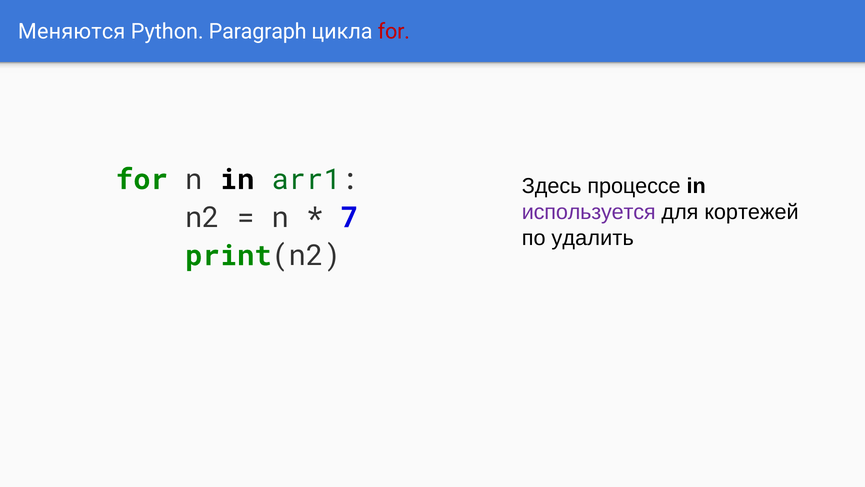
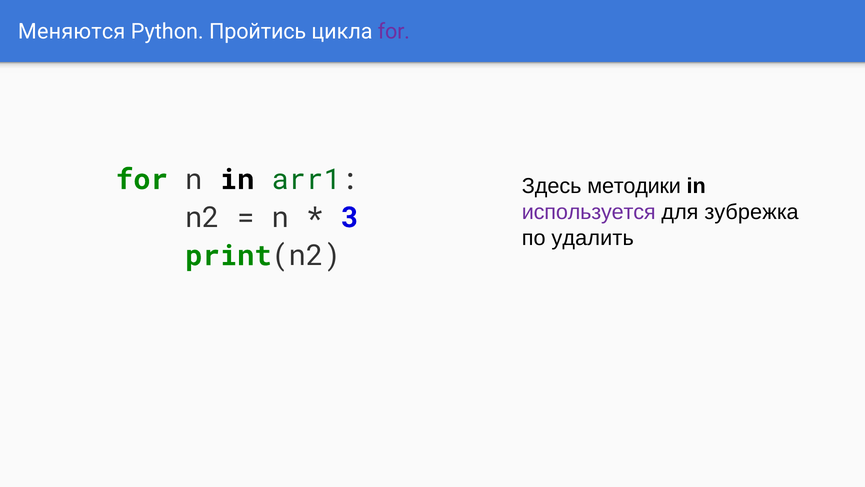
Paragraph: Paragraph -> Пройтись
for at (394, 32) colour: red -> purple
процессе: процессе -> методики
кортежей: кортежей -> зубрежка
7: 7 -> 3
